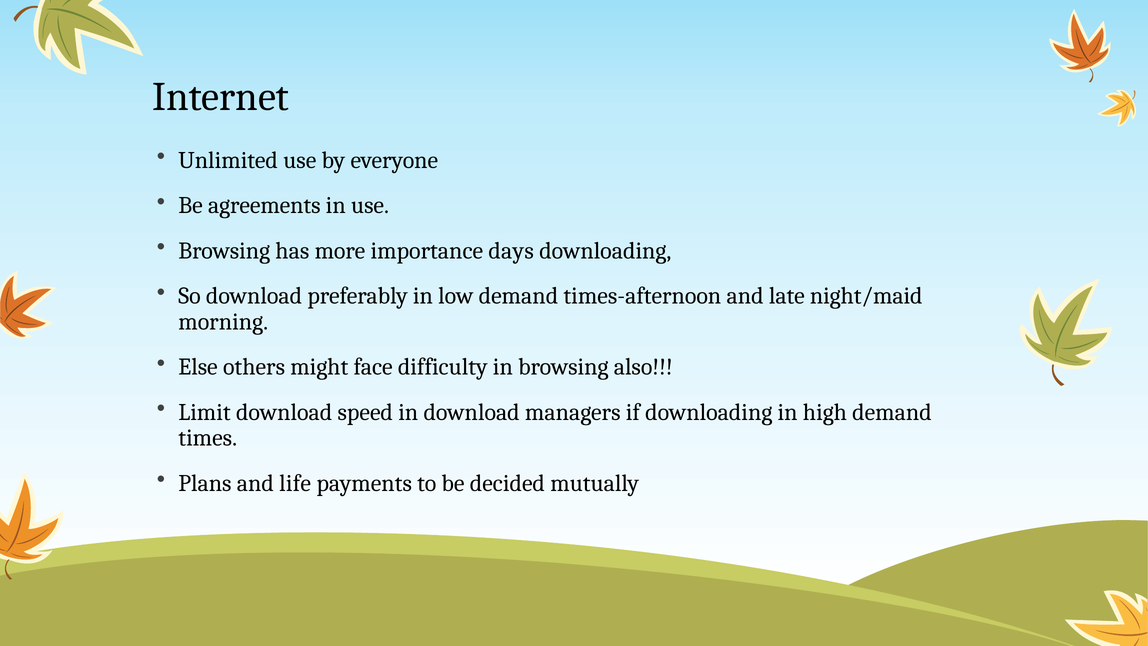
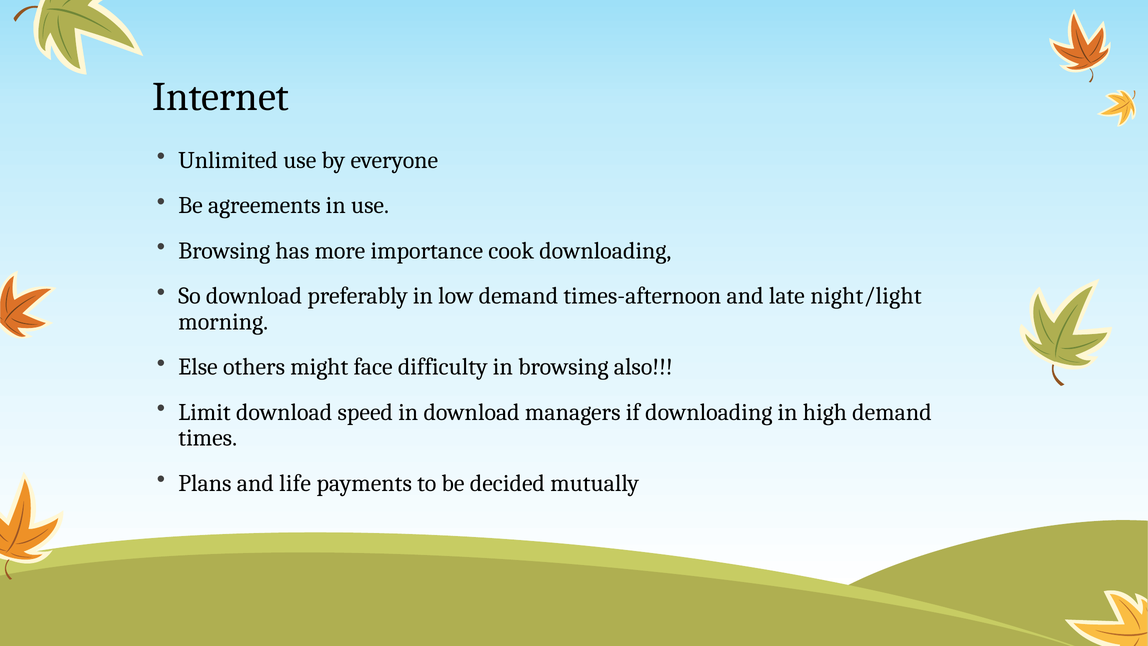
days: days -> cook
night/maid: night/maid -> night/light
